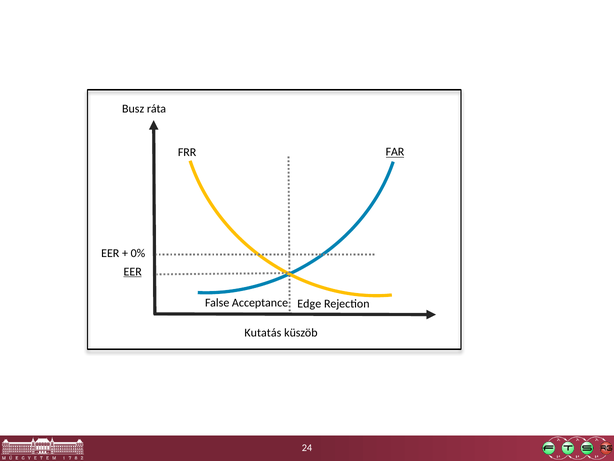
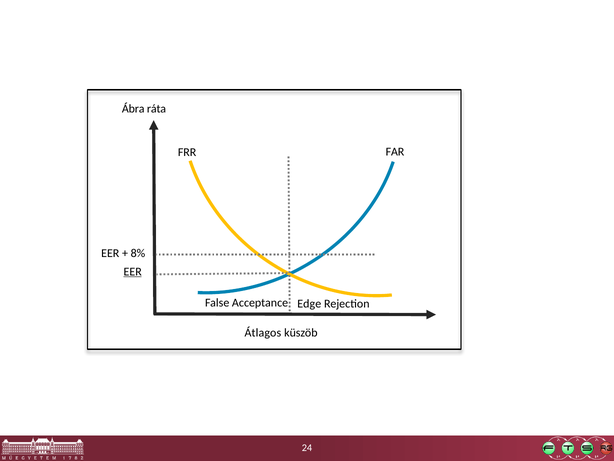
Busz: Busz -> Ábra
FAR underline: present -> none
0%: 0% -> 8%
Kutatás: Kutatás -> Átlagos
